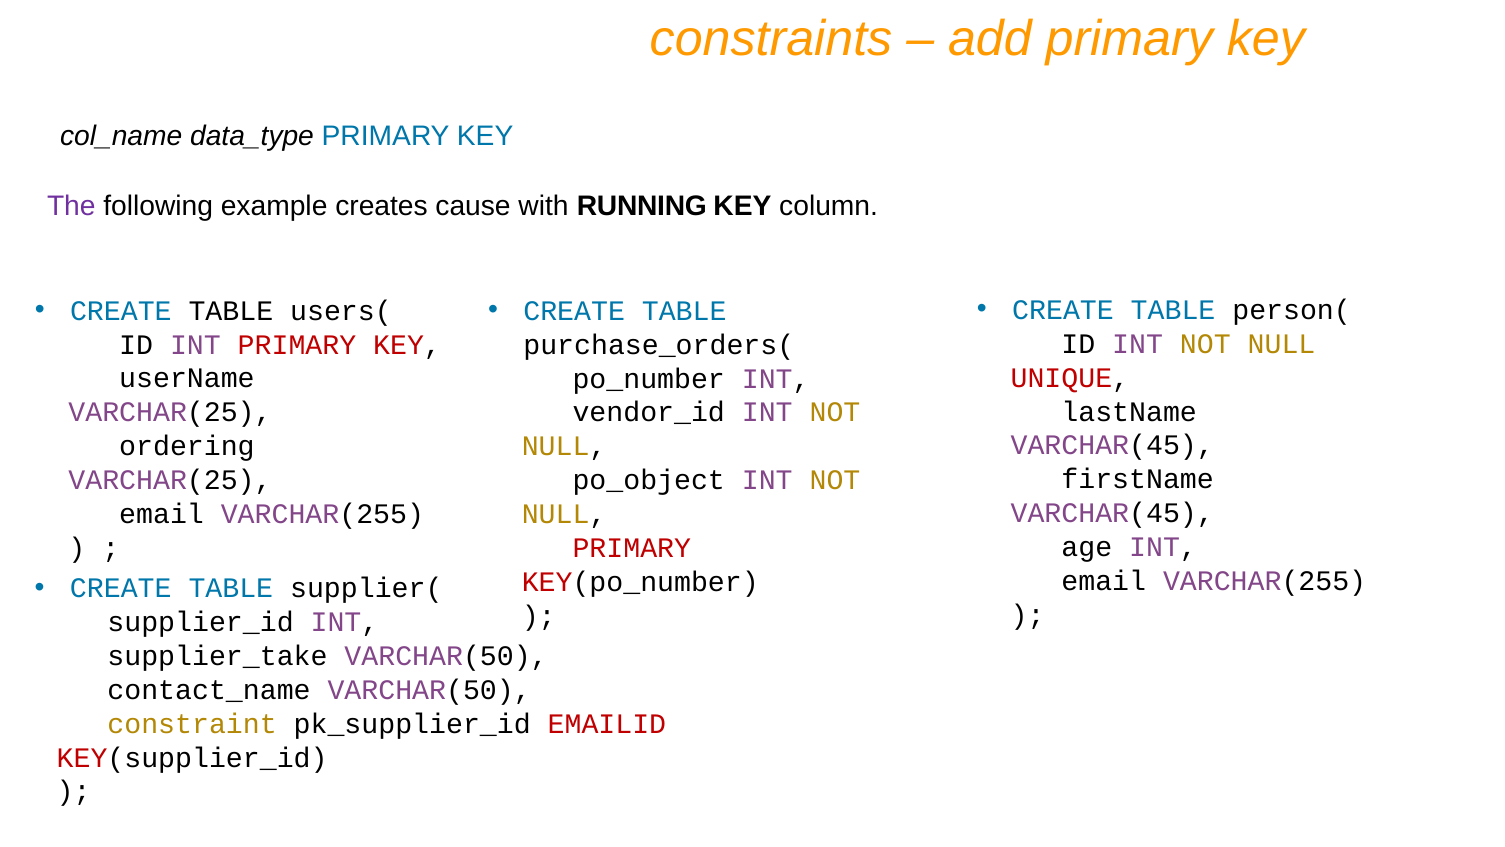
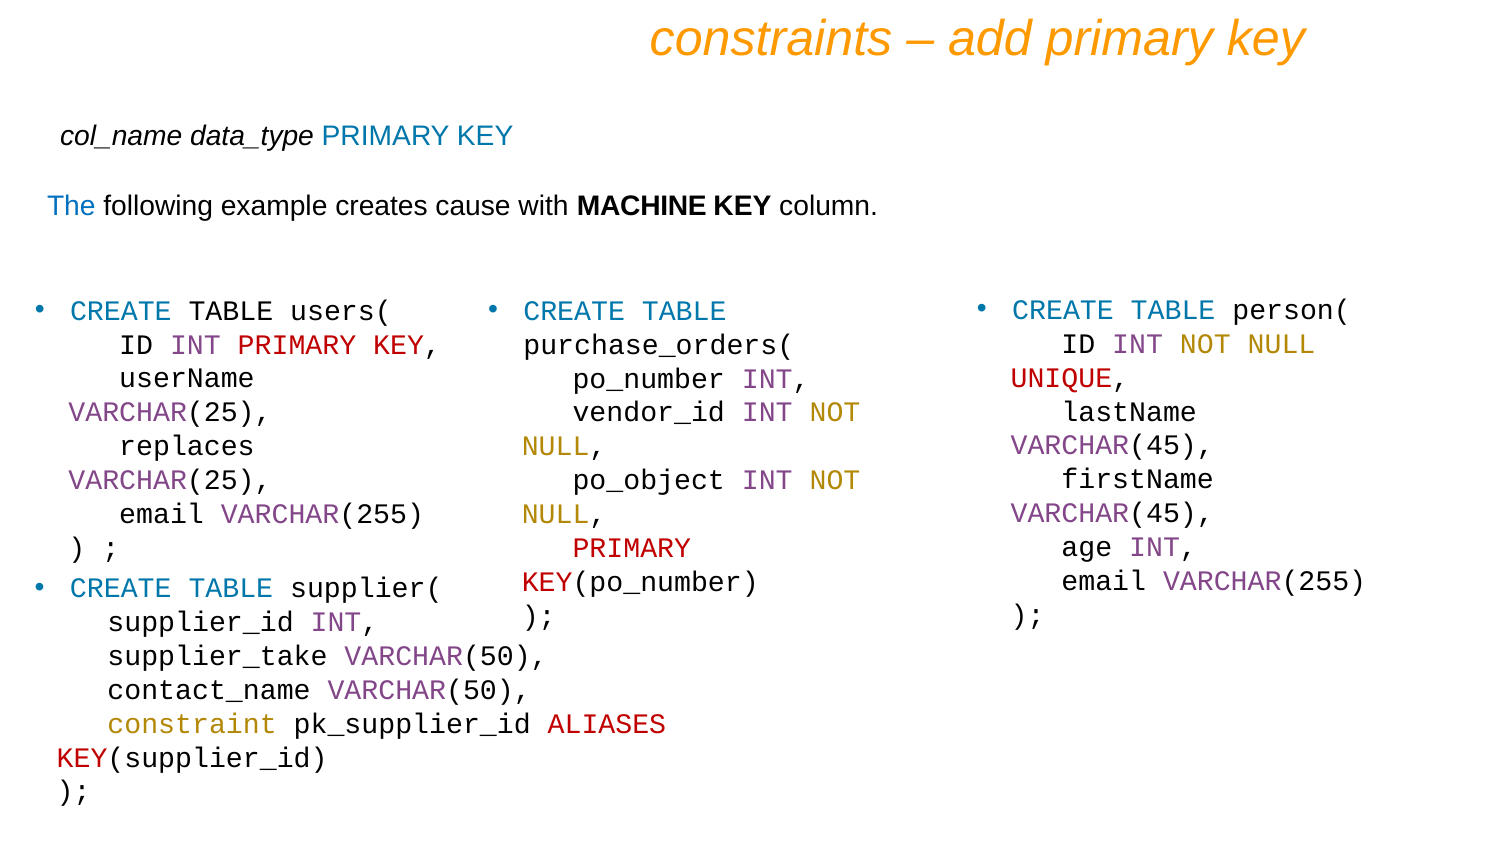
The colour: purple -> blue
RUNNING: RUNNING -> MACHINE
ordering: ordering -> replaces
EMAILID: EMAILID -> ALIASES
